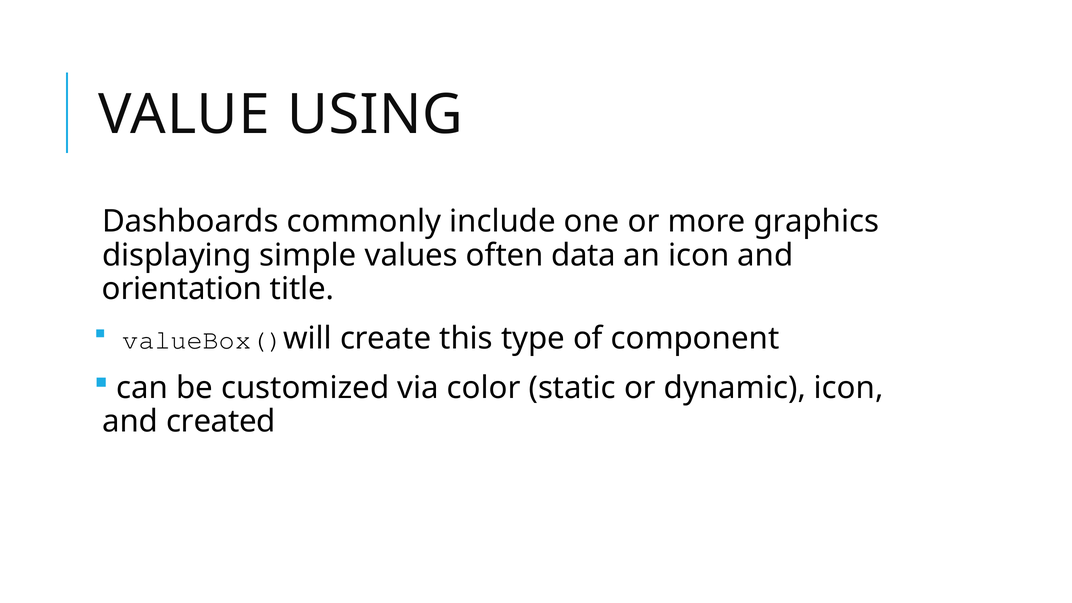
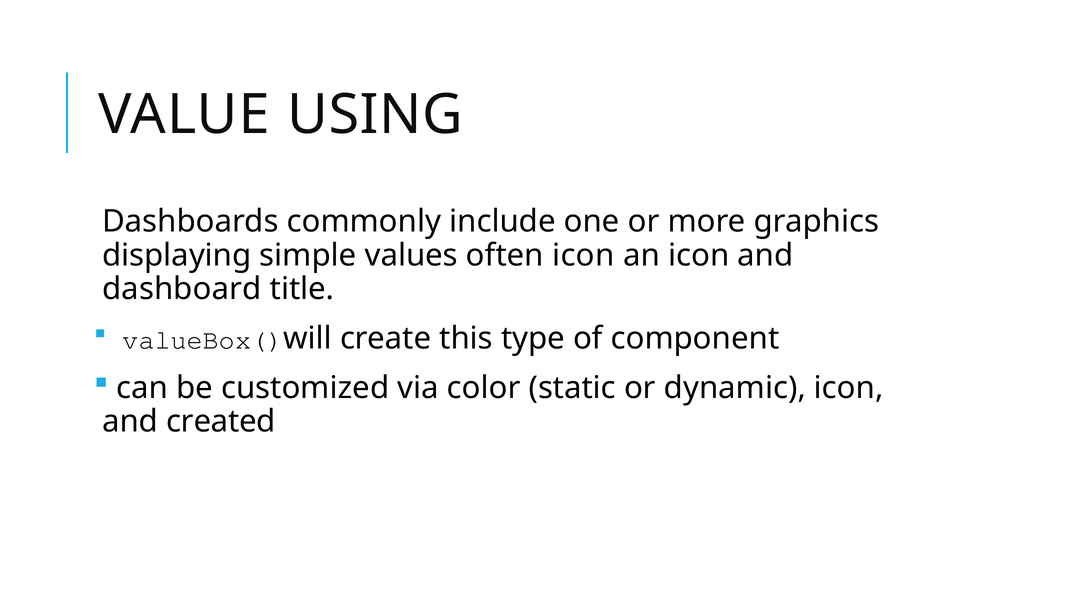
often data: data -> icon
orientation: orientation -> dashboard
